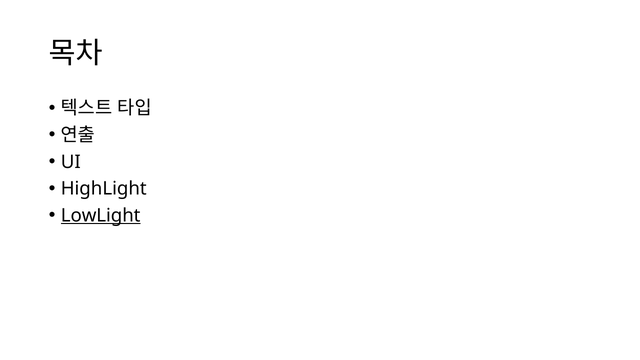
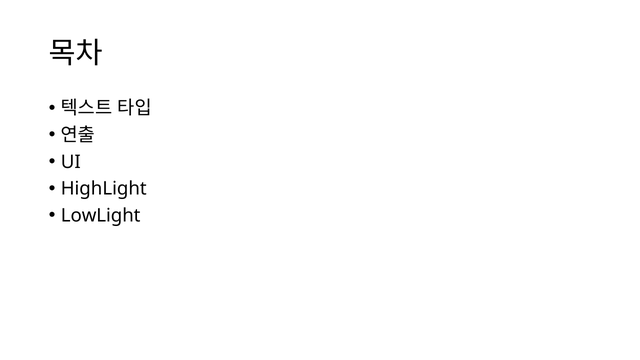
LowLight underline: present -> none
